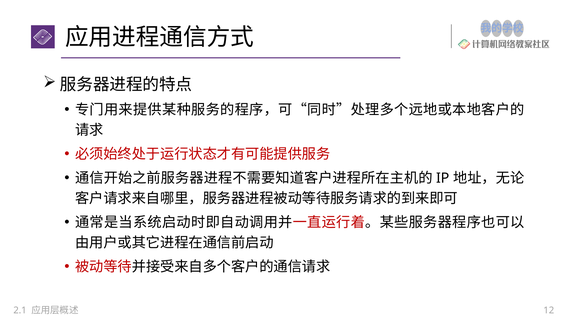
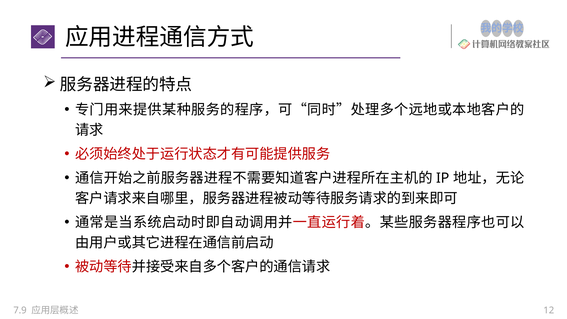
2.1: 2.1 -> 7.9
